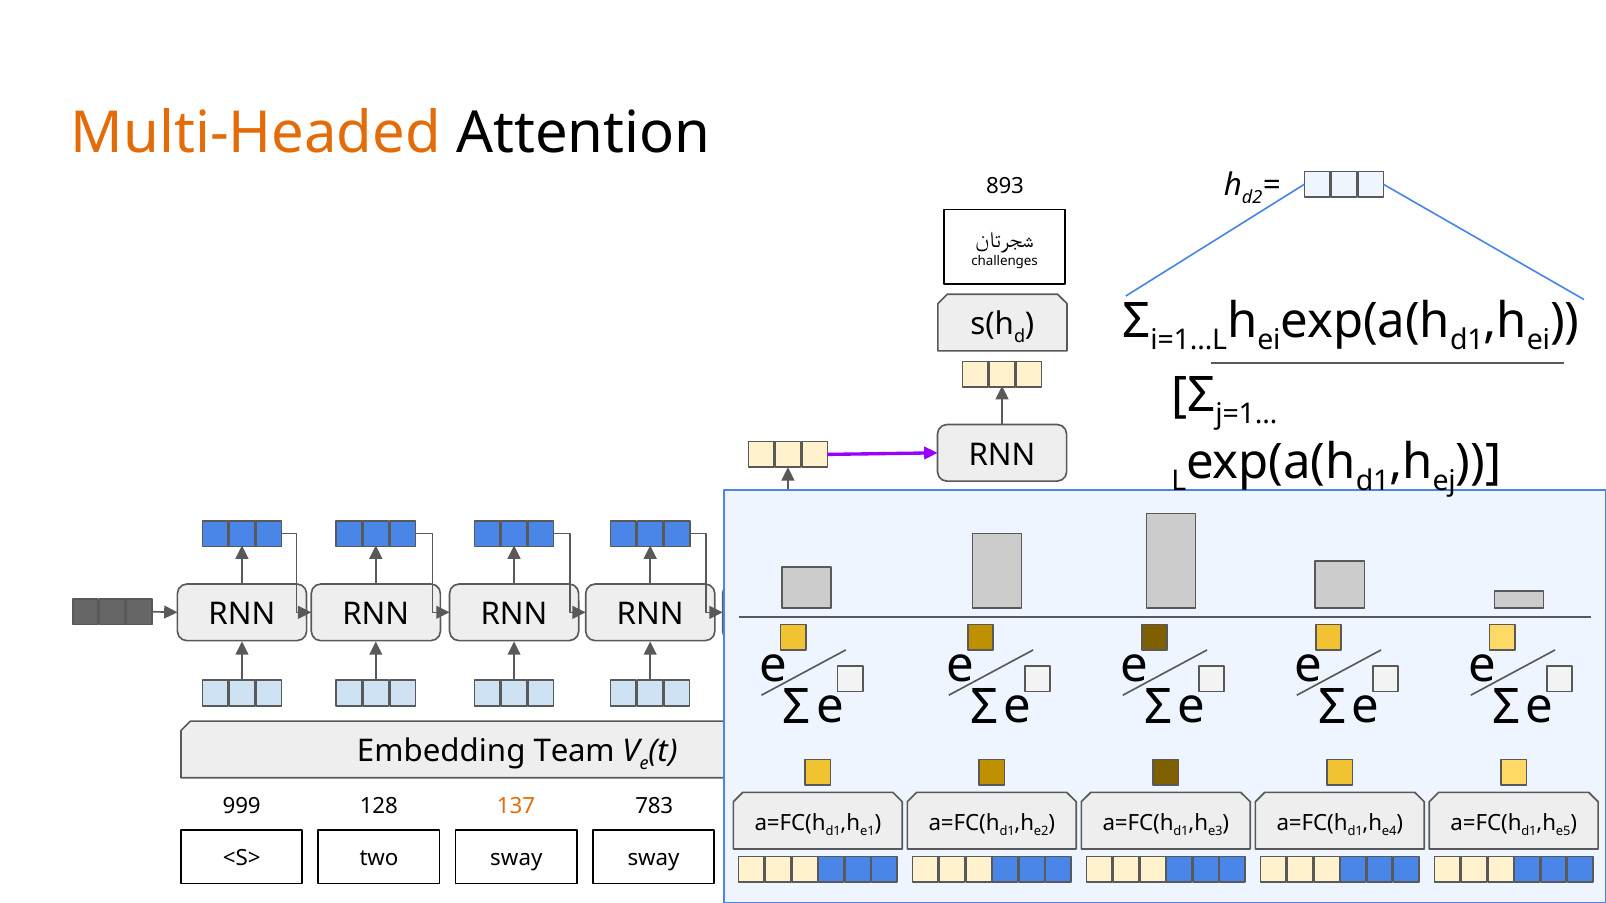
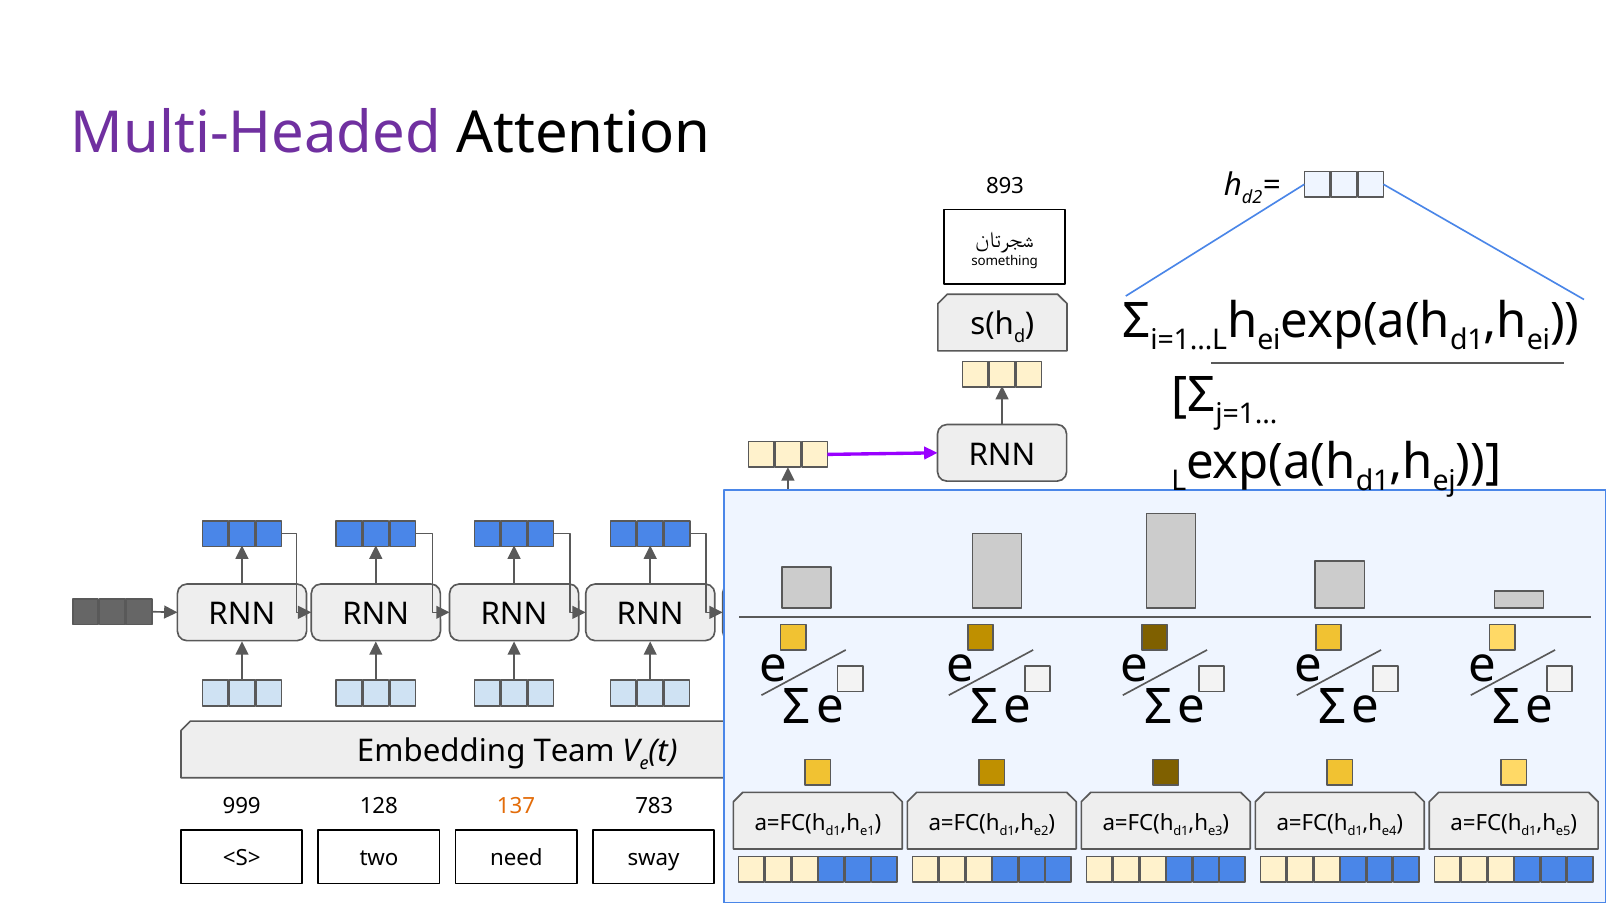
Multi-Headed colour: orange -> purple
challenges: challenges -> something
two sway: sway -> need
